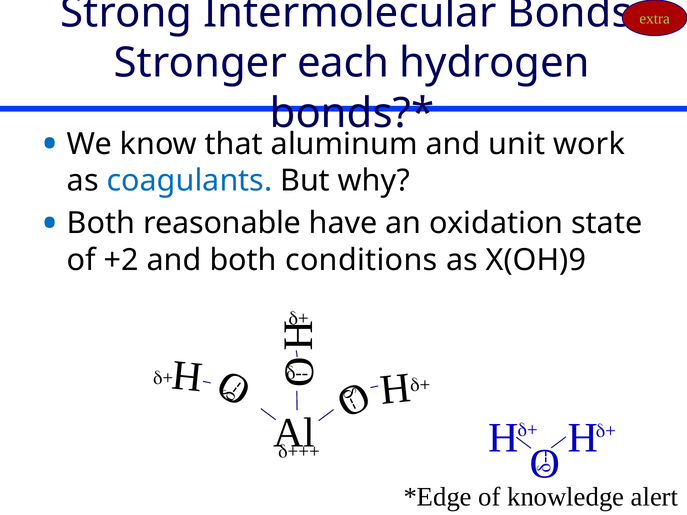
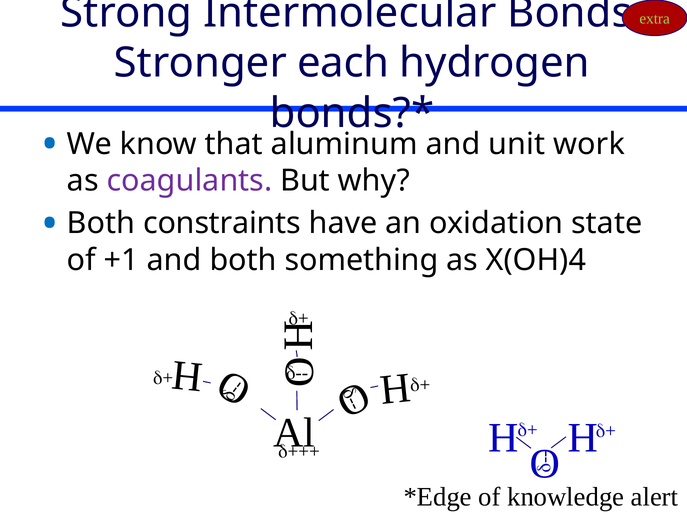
coagulants colour: blue -> purple
reasonable: reasonable -> constraints
+2: +2 -> +1
conditions: conditions -> something
X(OH)9: X(OH)9 -> X(OH)4
